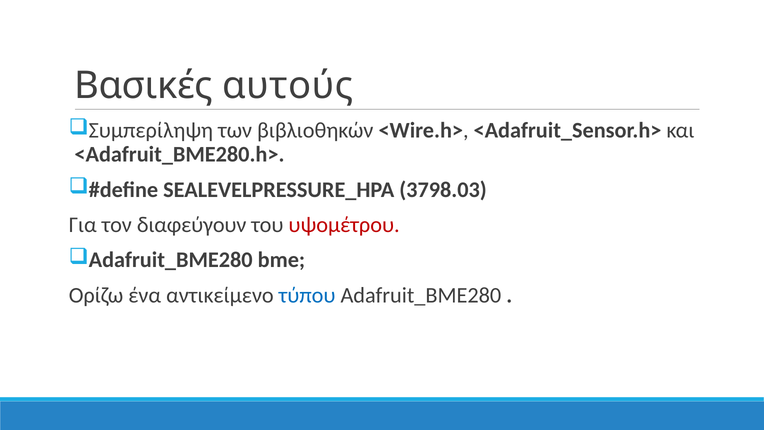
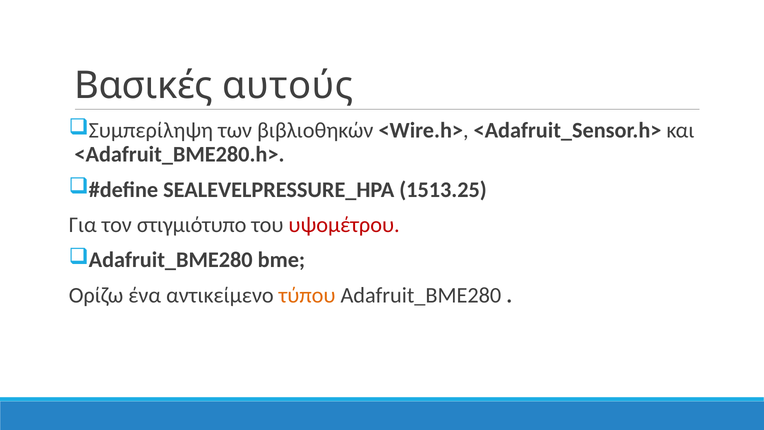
3798.03: 3798.03 -> 1513.25
διαφεύγουν: διαφεύγουν -> στιγμιότυπο
τύπου colour: blue -> orange
